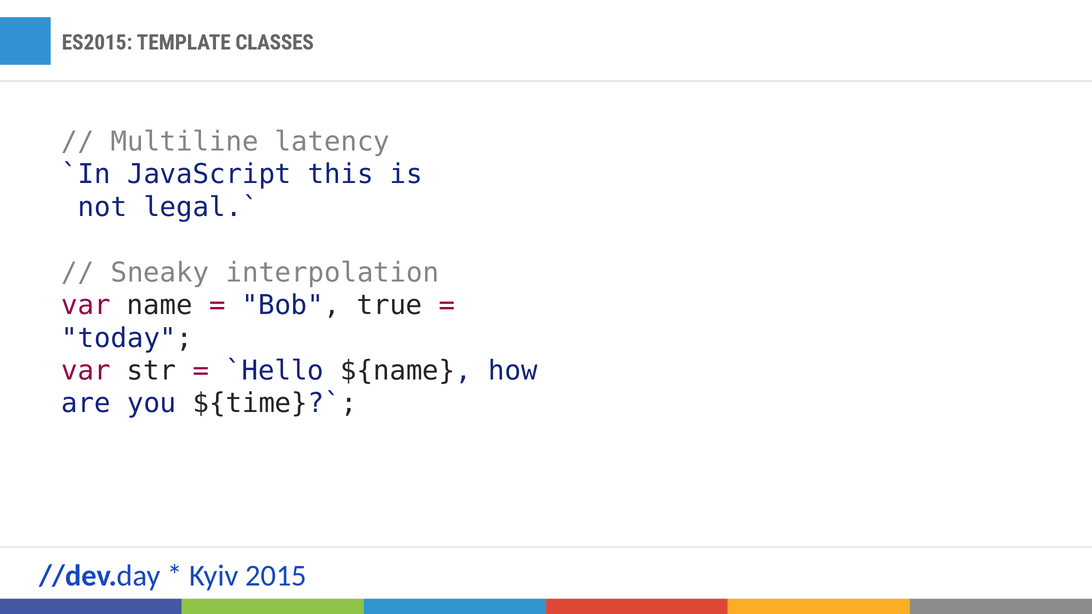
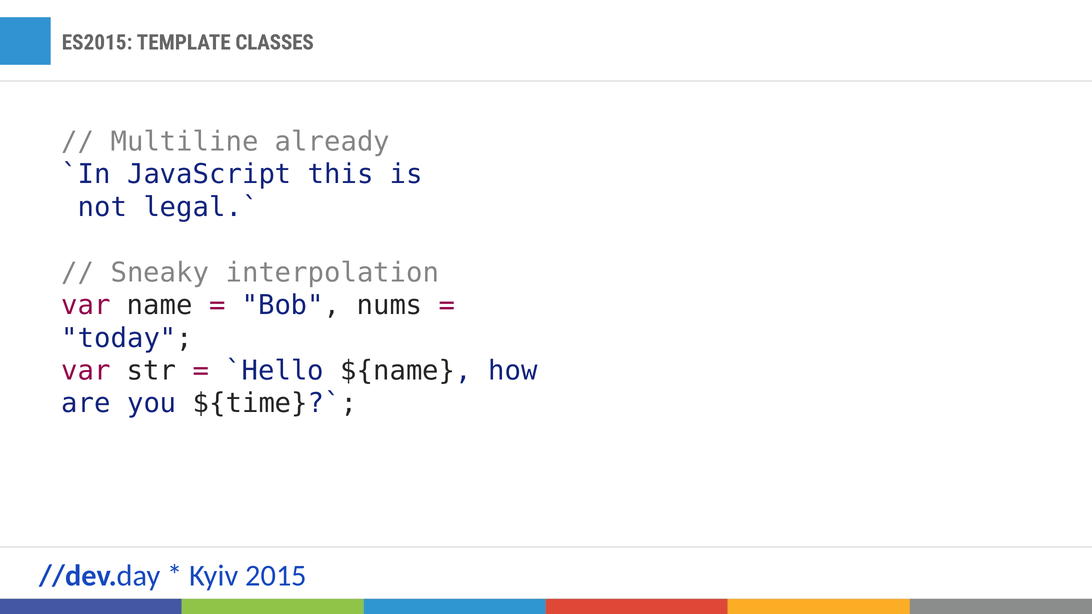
latency: latency -> already
true: true -> nums
